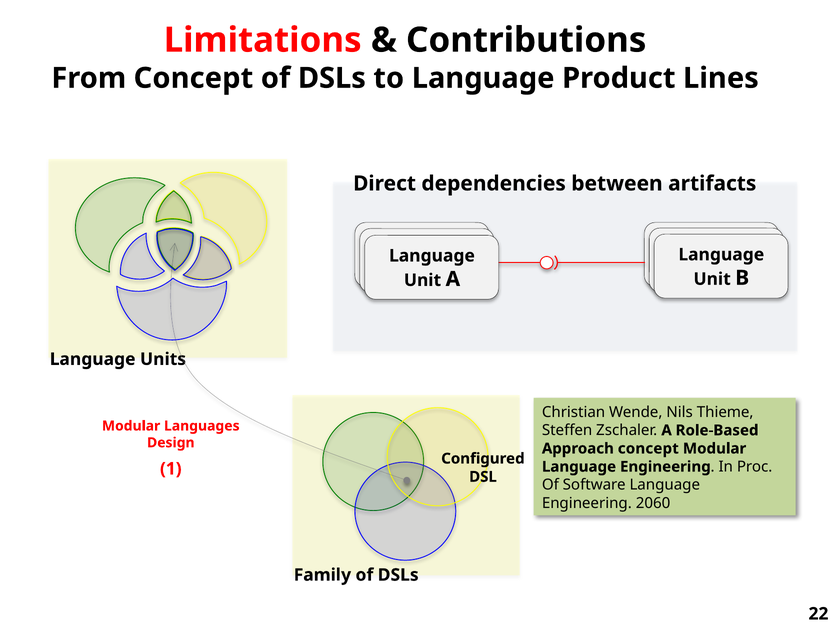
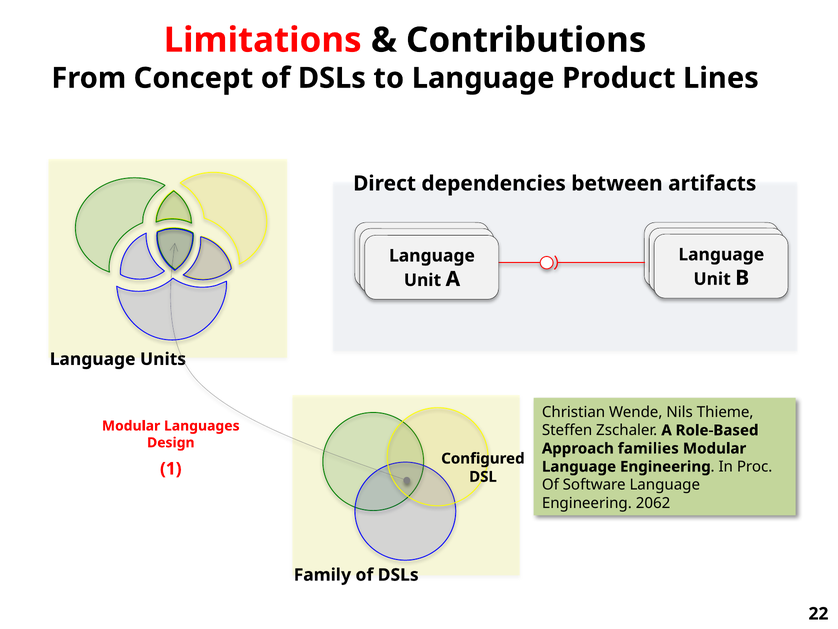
Approach concept: concept -> families
2060: 2060 -> 2062
